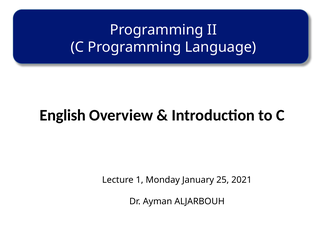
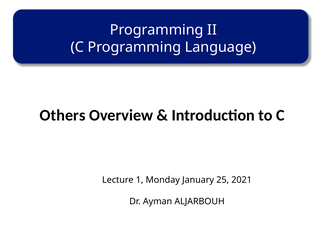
English: English -> Others
